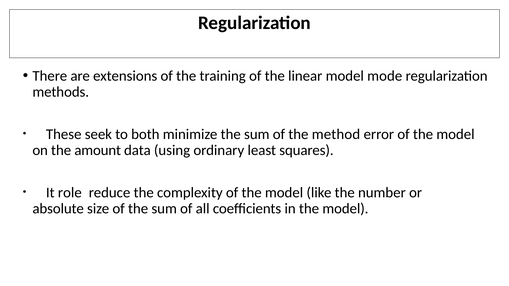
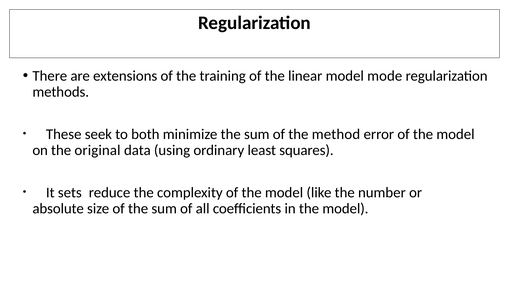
amount: amount -> original
role: role -> sets
